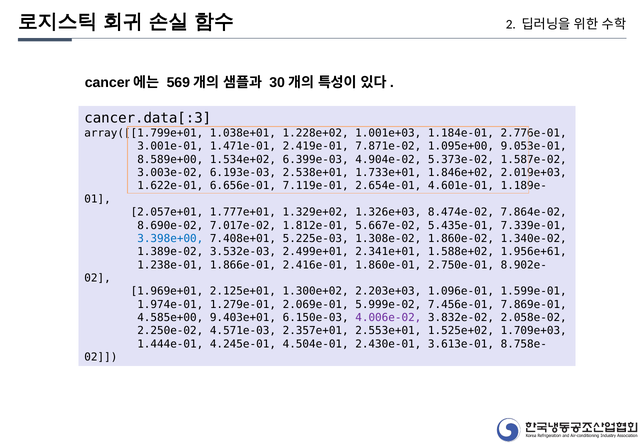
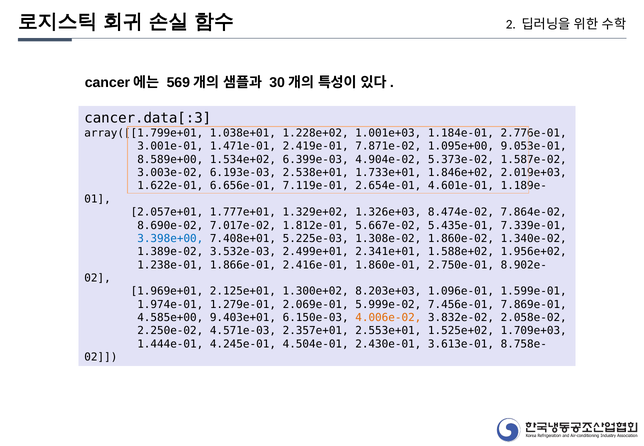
1.956e+61: 1.956e+61 -> 1.956e+02
2.203e+03: 2.203e+03 -> 8.203e+03
4.006e-02 colour: purple -> orange
